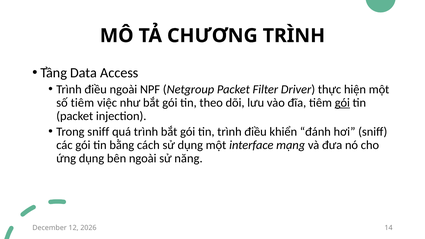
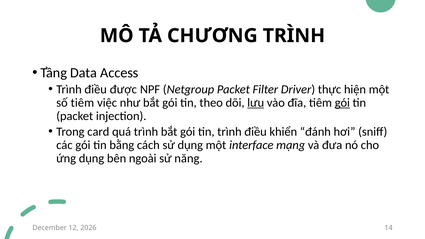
điều ngoài: ngoài -> được
lưu underline: none -> present
Trong sniff: sniff -> card
